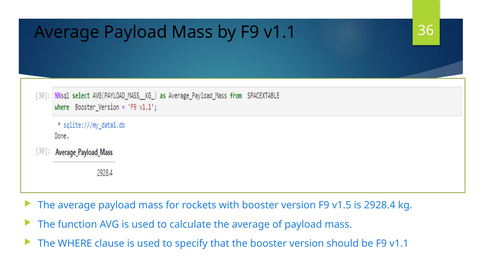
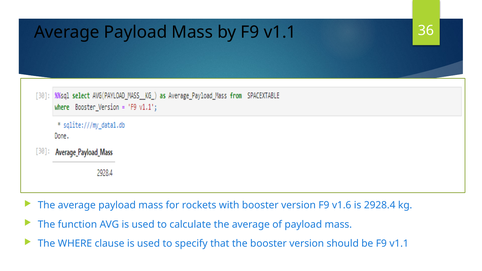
v1.5: v1.5 -> v1.6
